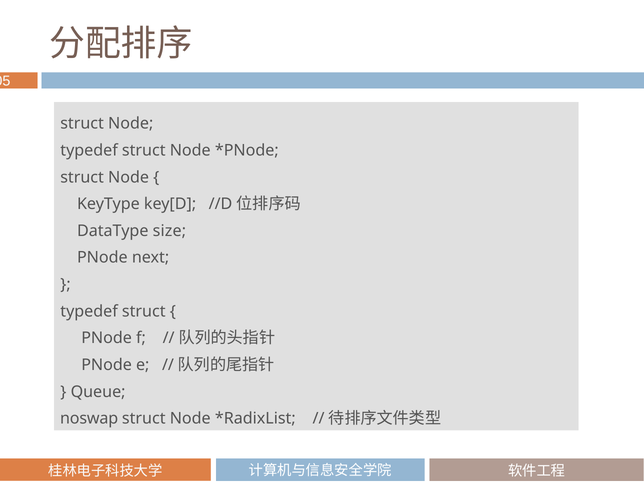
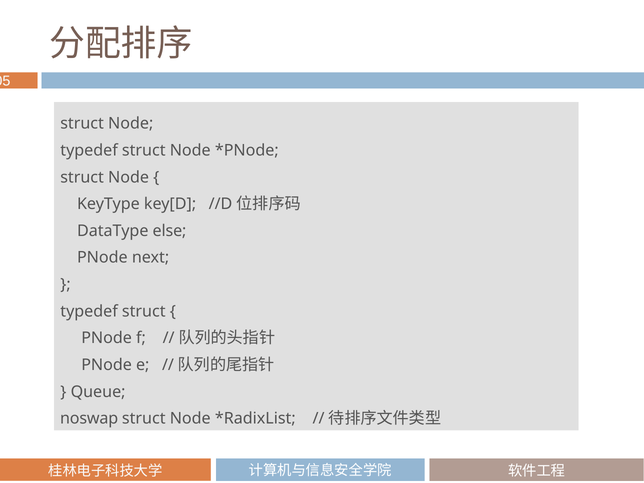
size: size -> else
